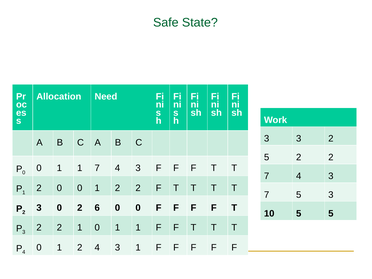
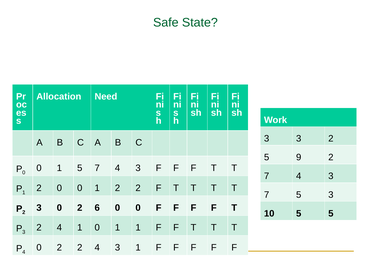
5 2: 2 -> 9
0 0 1 1: 1 -> 5
3 2 2: 2 -> 4
4 0 1: 1 -> 2
